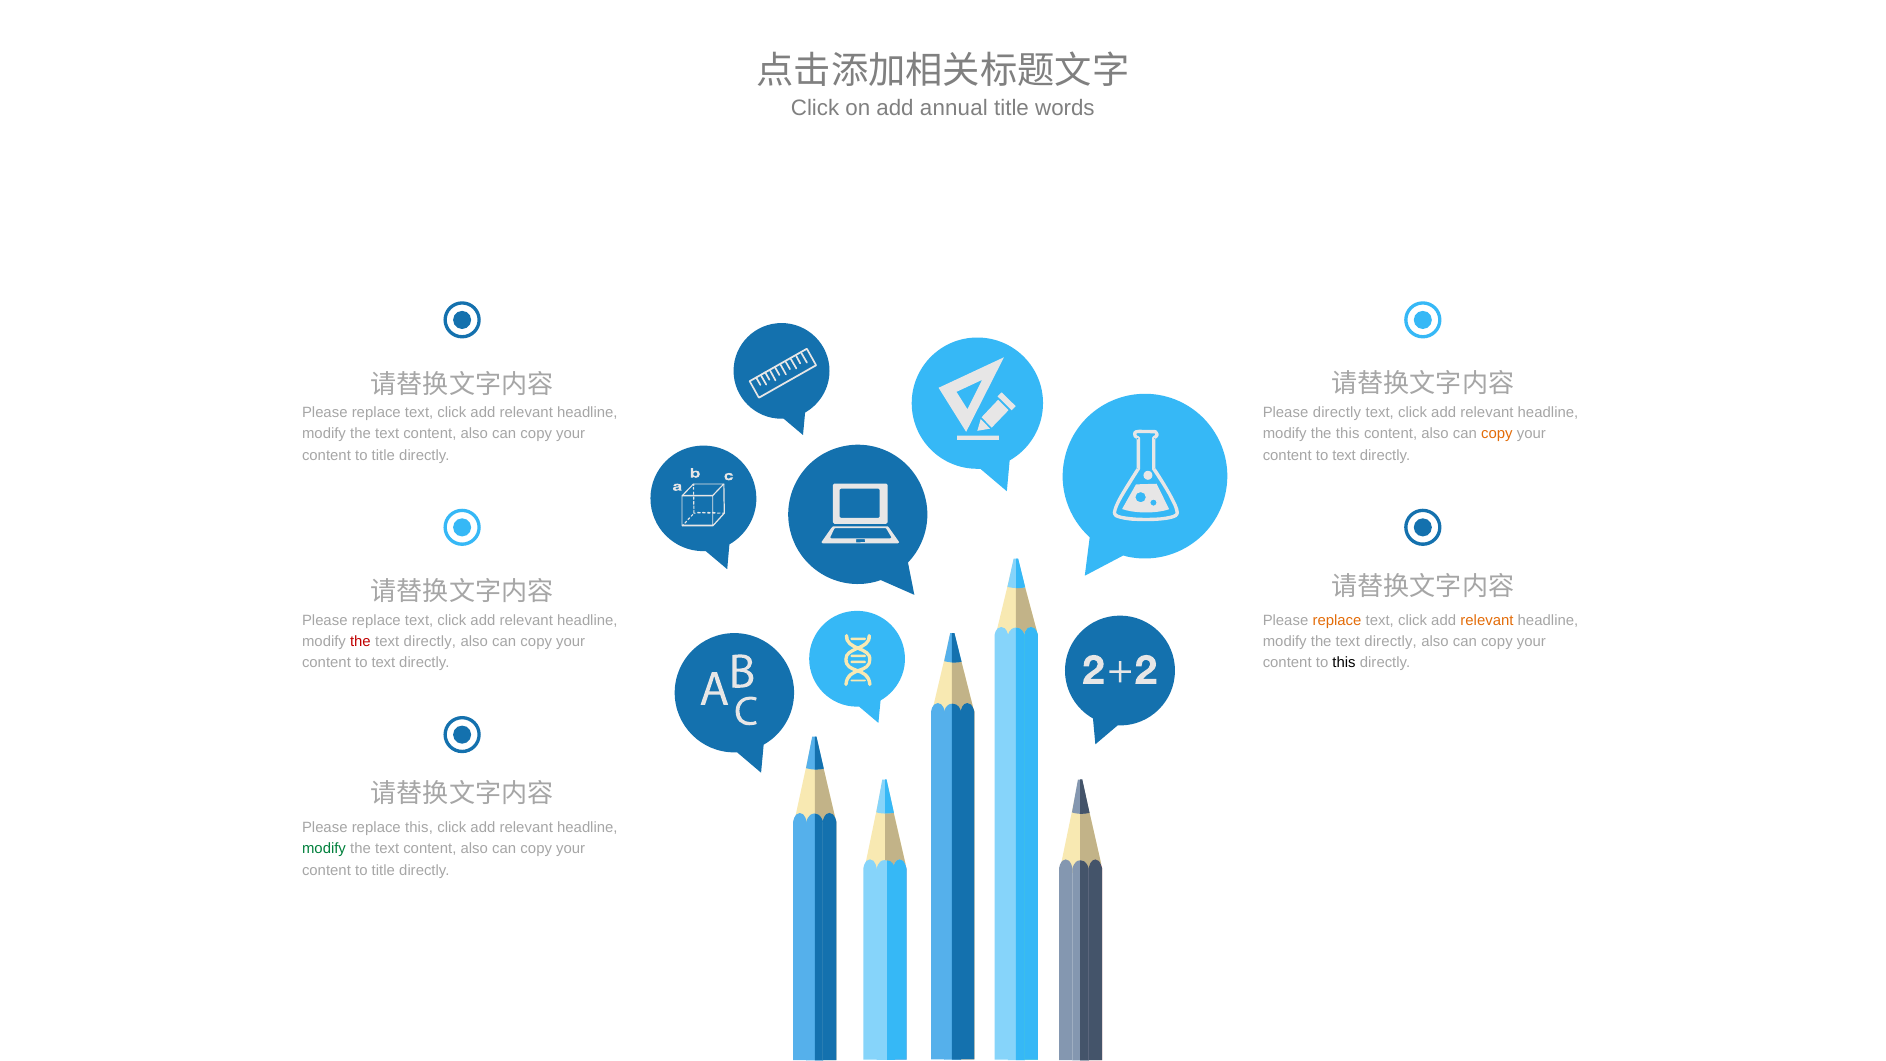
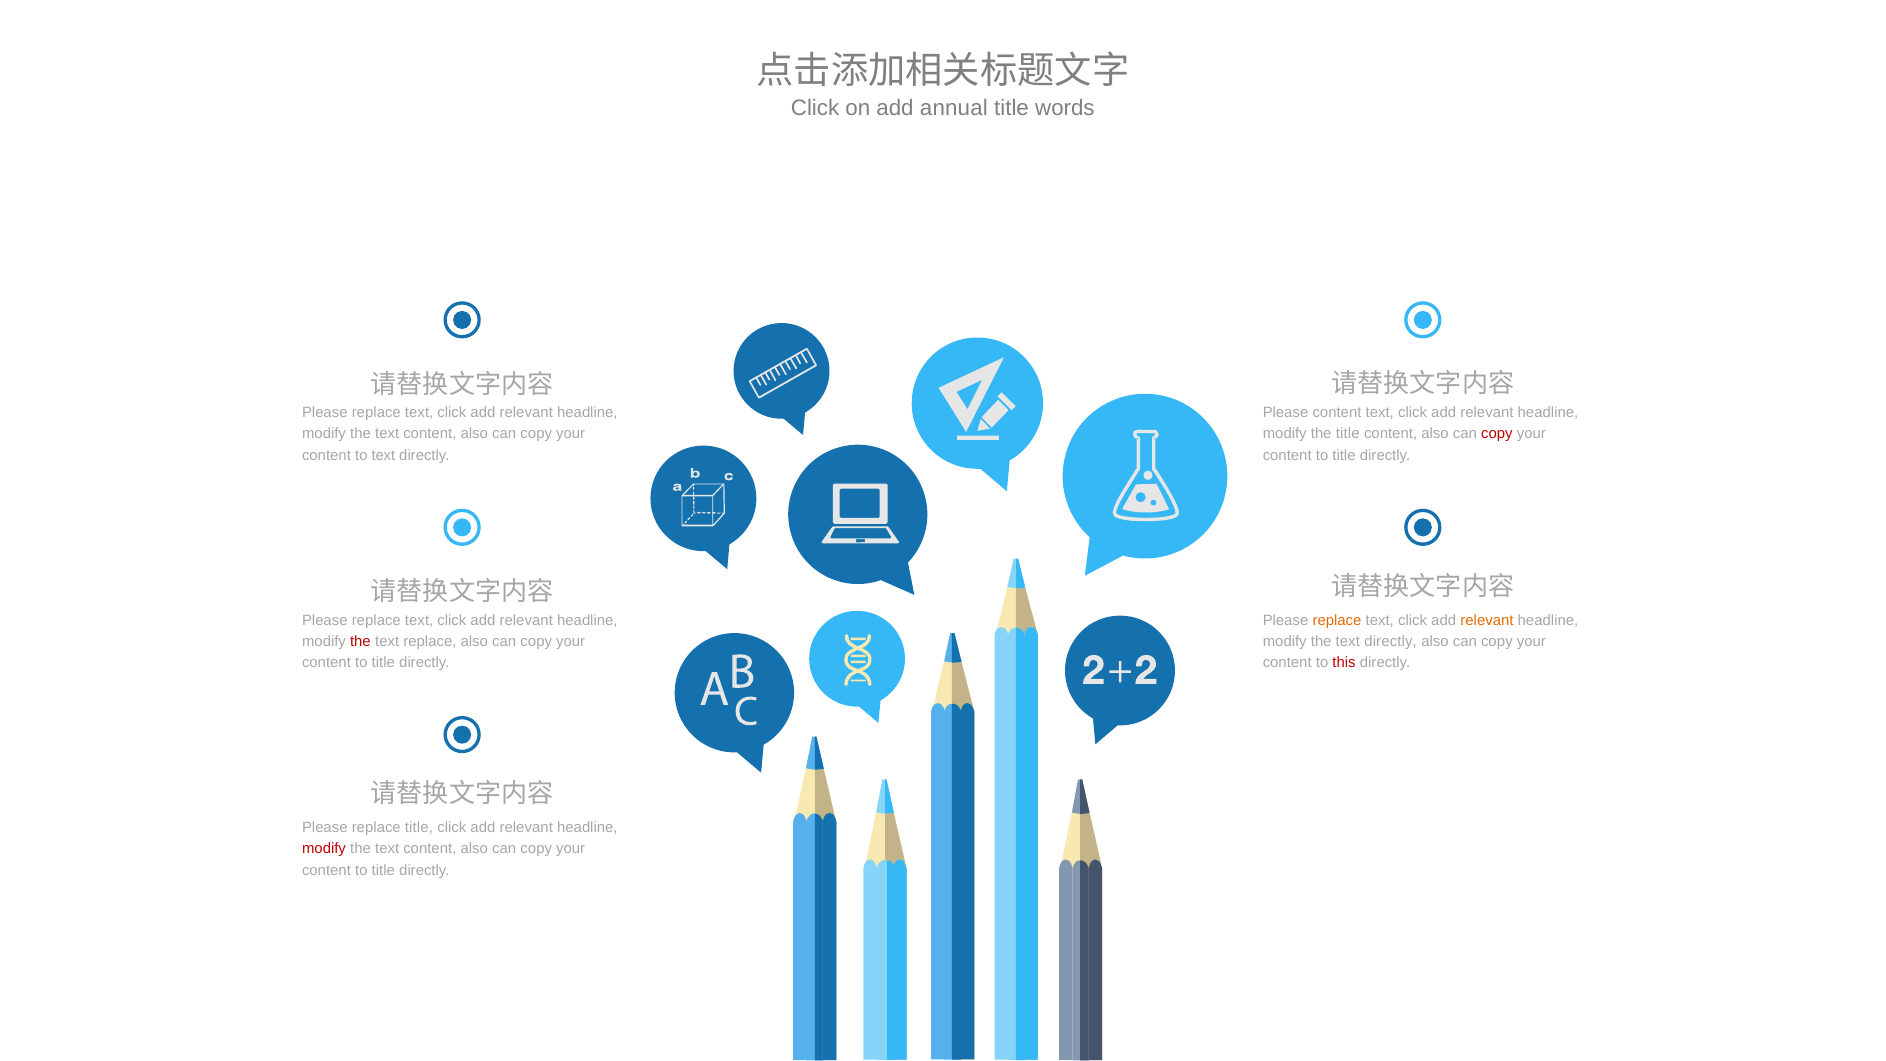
Please directly: directly -> content
the this: this -> title
copy at (1497, 434) colour: orange -> red
title at (383, 455): title -> text
text at (1344, 455): text -> title
directly at (430, 641): directly -> replace
text at (383, 663): text -> title
this at (1344, 663) colour: black -> red
replace this: this -> title
modify at (324, 849) colour: green -> red
